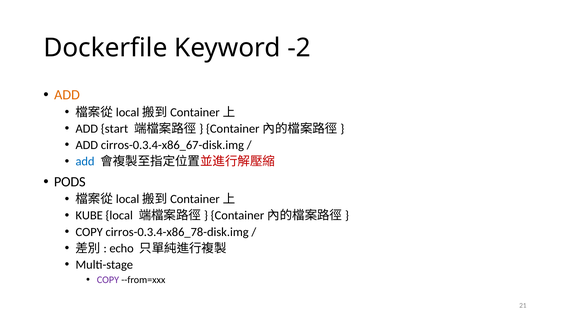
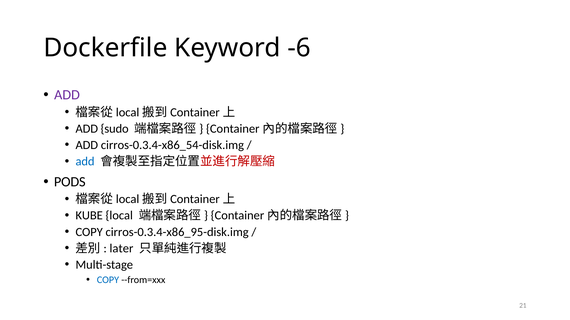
-2: -2 -> -6
ADD at (67, 95) colour: orange -> purple
start: start -> sudo
cirros-0.3.4-x86_67-disk.img: cirros-0.3.4-x86_67-disk.img -> cirros-0.3.4-x86_54-disk.img
cirros-0.3.4-x86_78-disk.img: cirros-0.3.4-x86_78-disk.img -> cirros-0.3.4-x86_95-disk.img
echo: echo -> later
COPY at (108, 280) colour: purple -> blue
